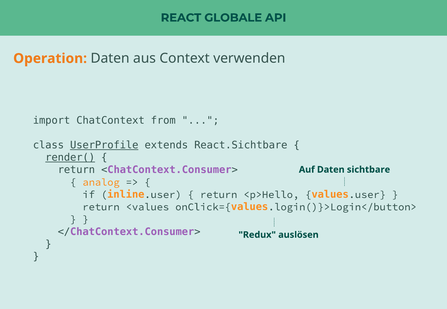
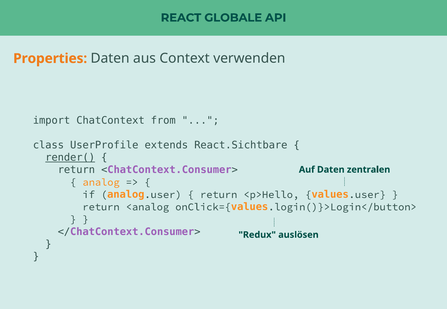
Operation: Operation -> Properties
UserProfile underline: present -> none
sichtbare: sichtbare -> zentralen
inline at (126, 195): inline -> analog
<values: <values -> <analog
